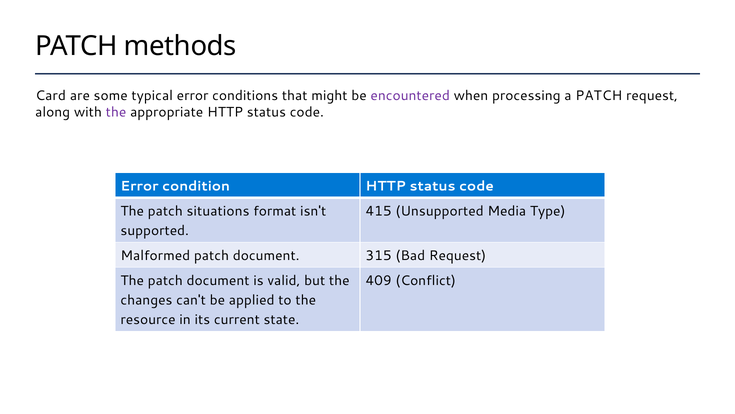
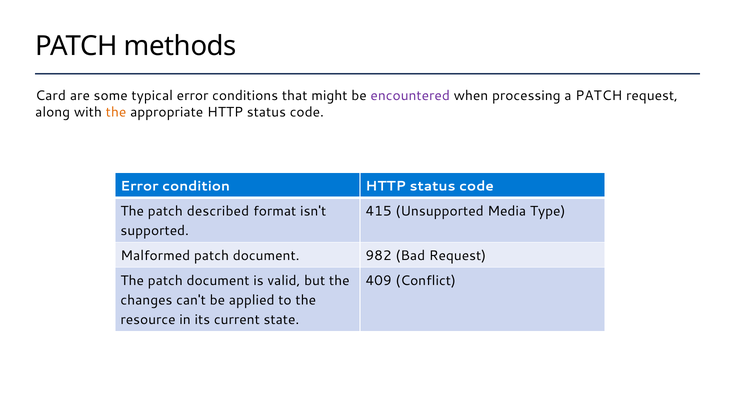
the at (116, 112) colour: purple -> orange
situations: situations -> described
315: 315 -> 982
